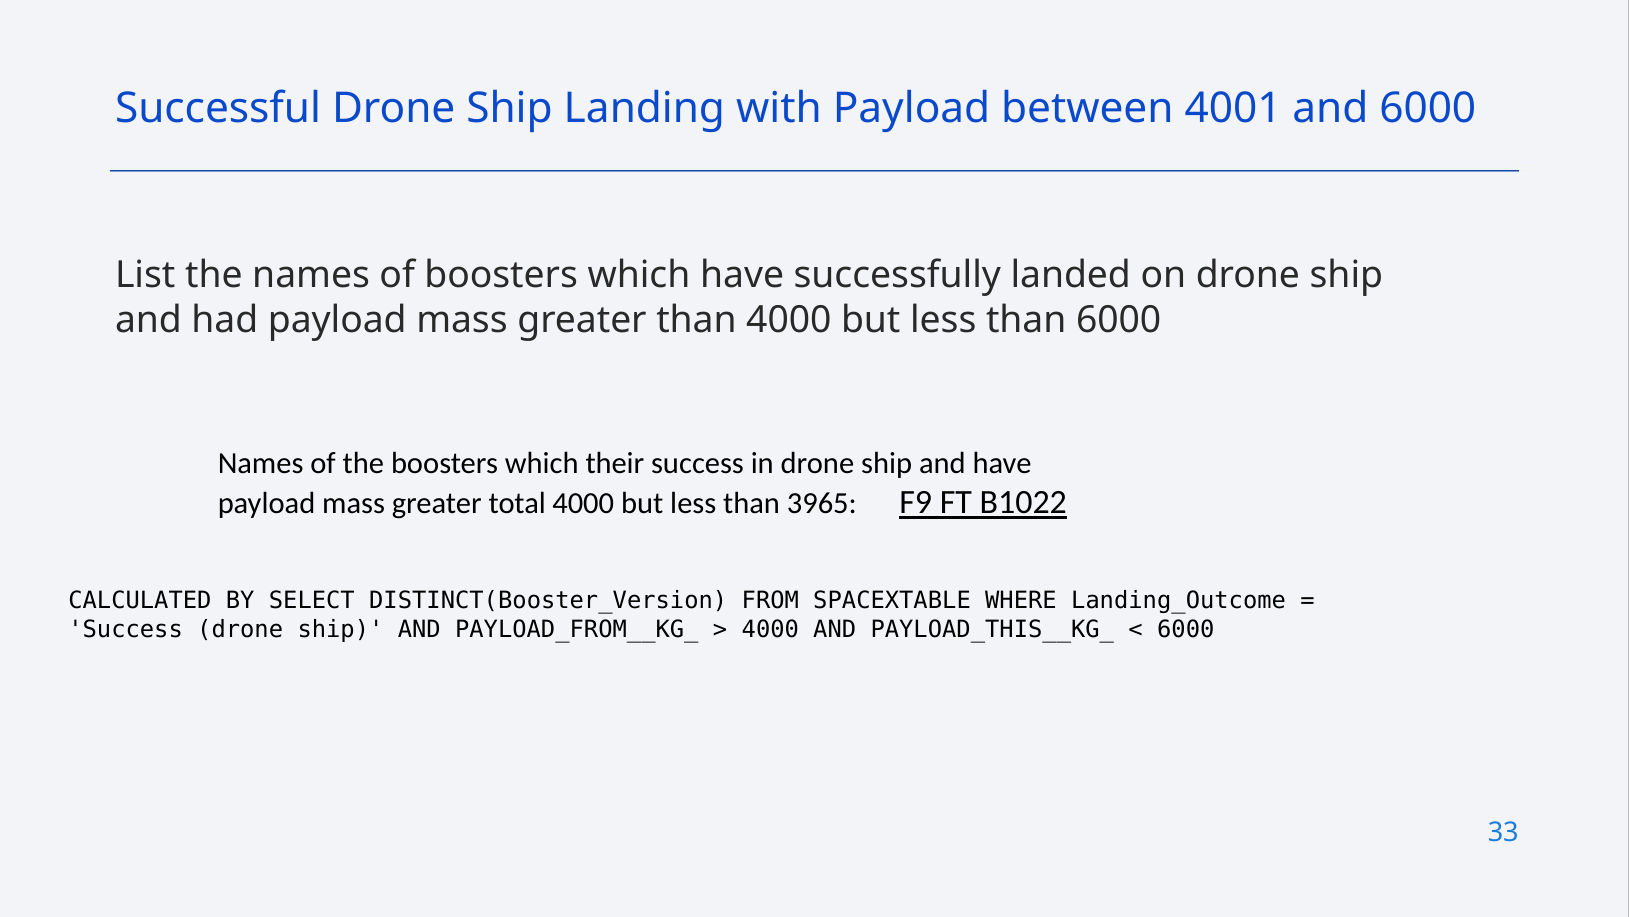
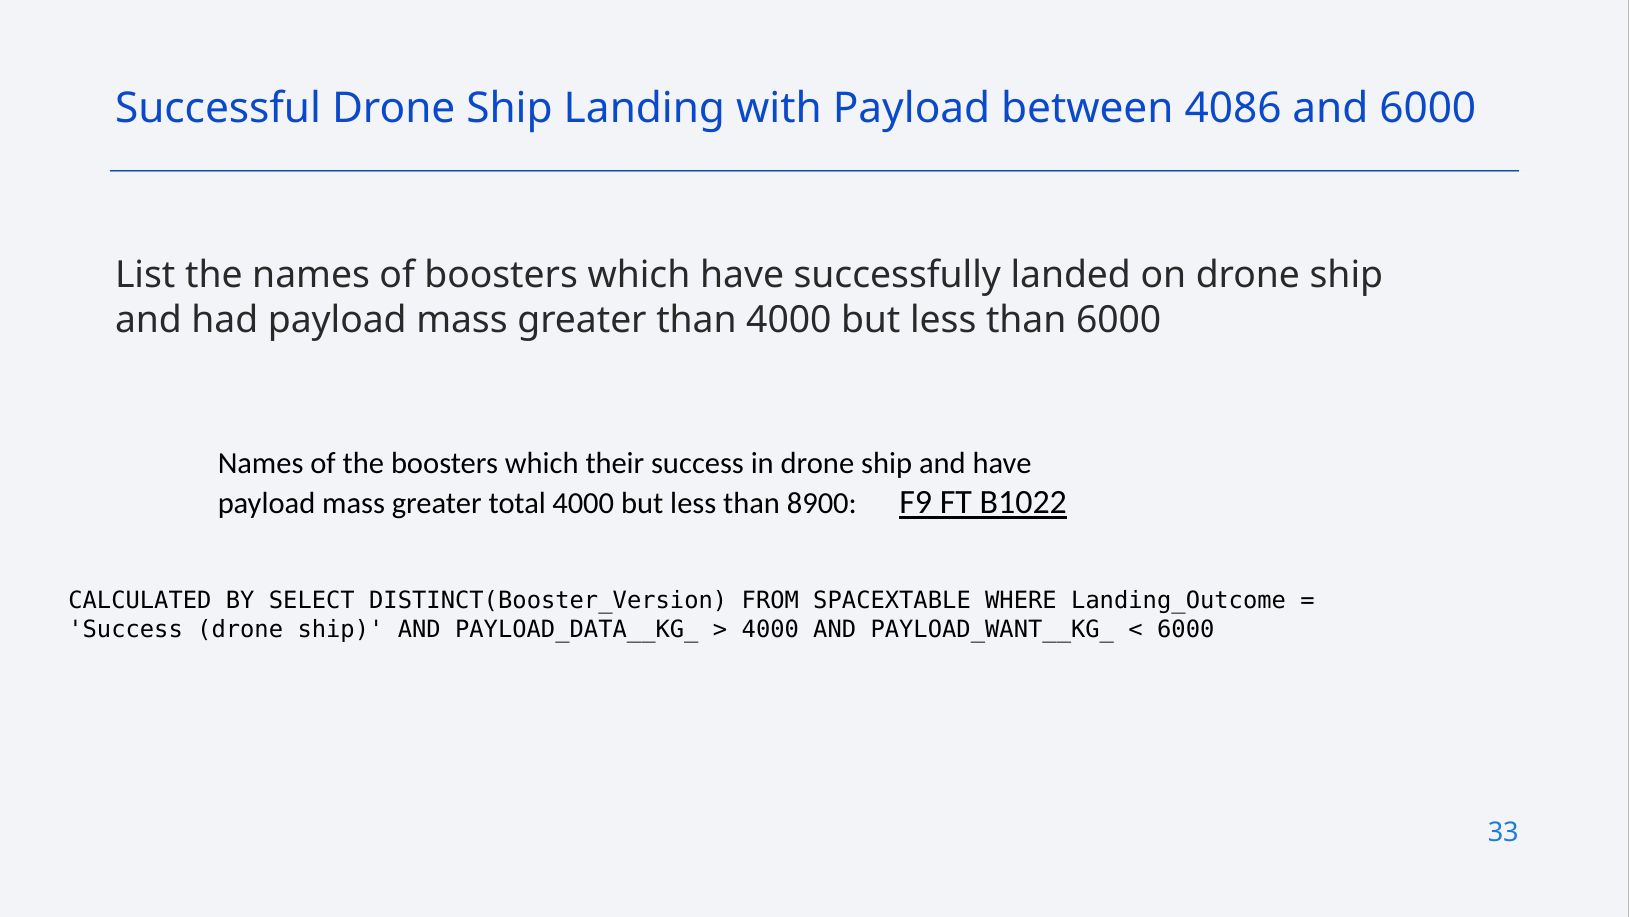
4001: 4001 -> 4086
3965: 3965 -> 8900
PAYLOAD_FROM__KG_: PAYLOAD_FROM__KG_ -> PAYLOAD_DATA__KG_
PAYLOAD_THIS__KG_: PAYLOAD_THIS__KG_ -> PAYLOAD_WANT__KG_
